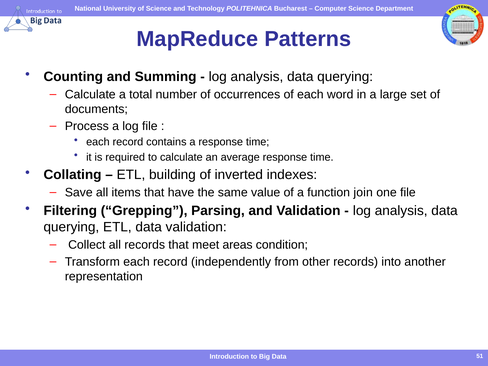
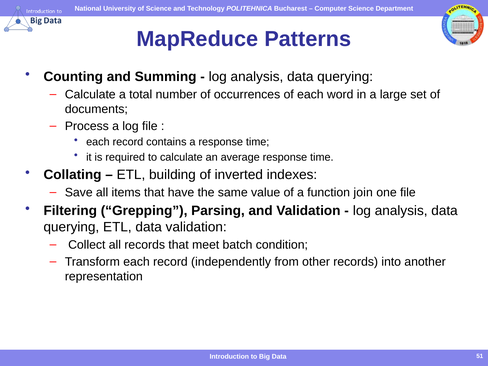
areas: areas -> batch
